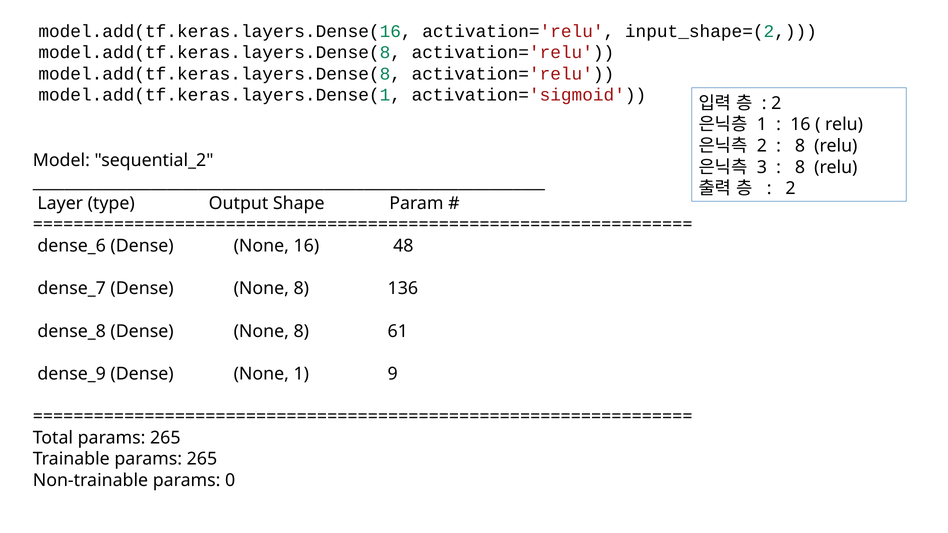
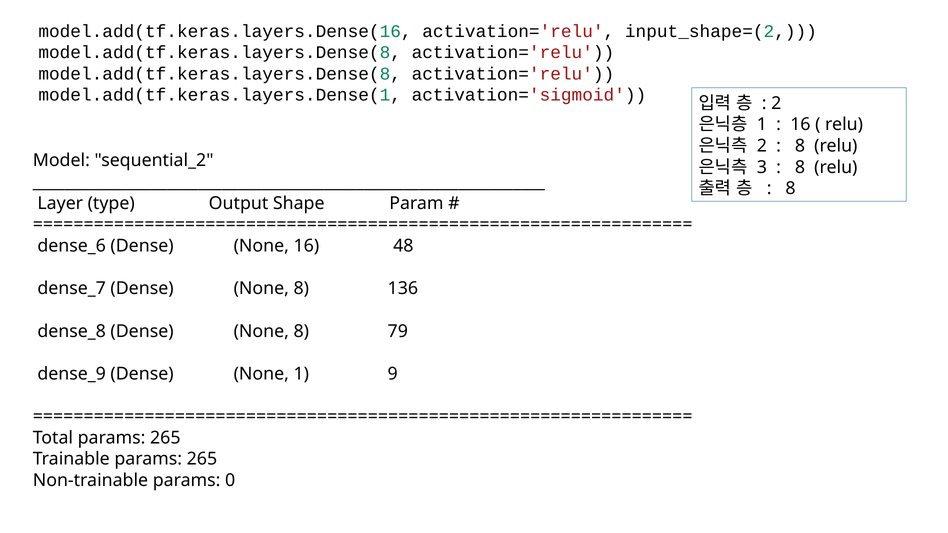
2 at (790, 189): 2 -> 8
61: 61 -> 79
